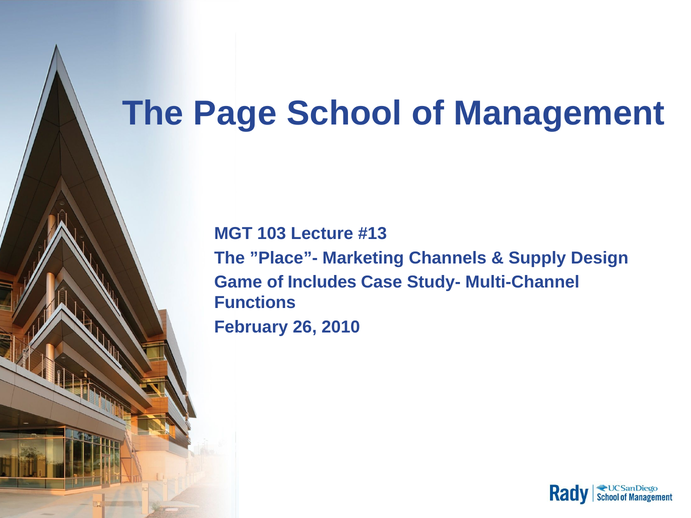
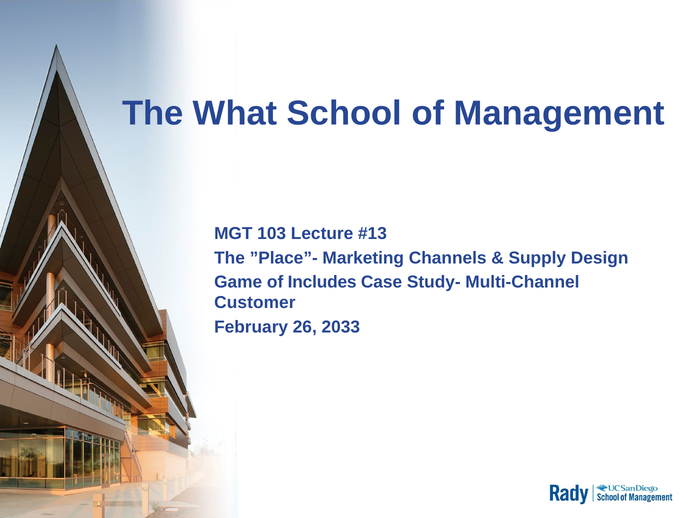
Page: Page -> What
Functions: Functions -> Customer
2010: 2010 -> 2033
